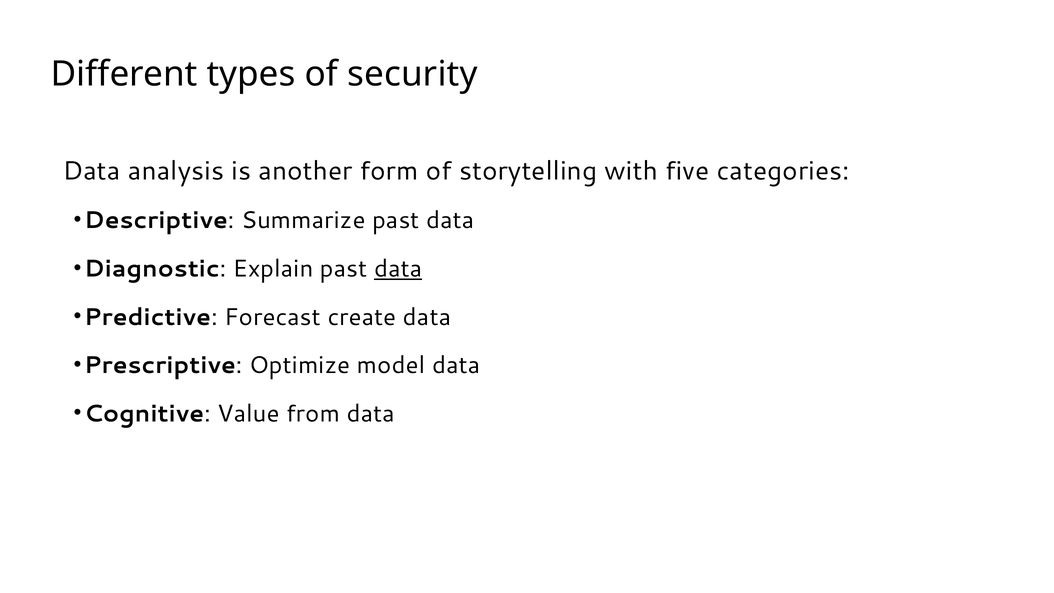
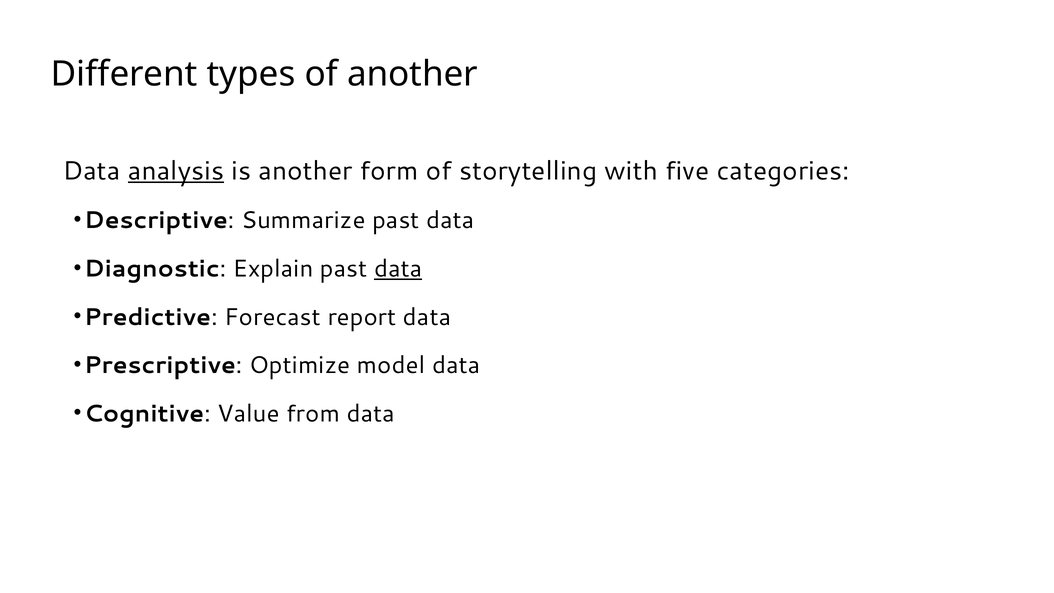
of security: security -> another
analysis underline: none -> present
create: create -> report
